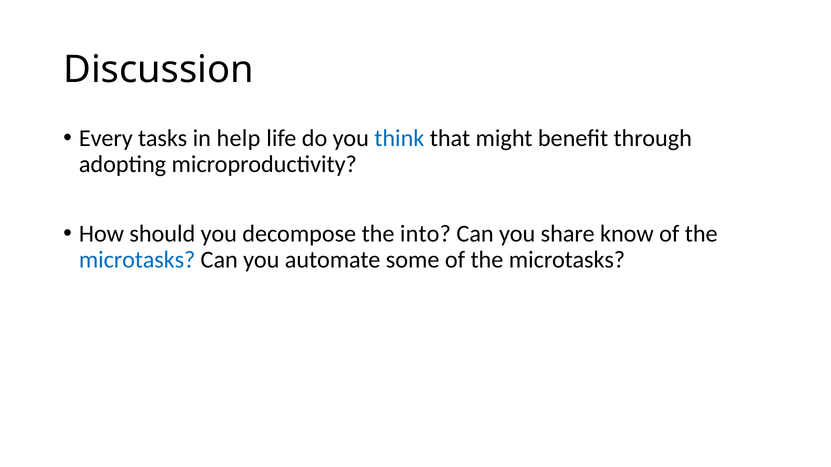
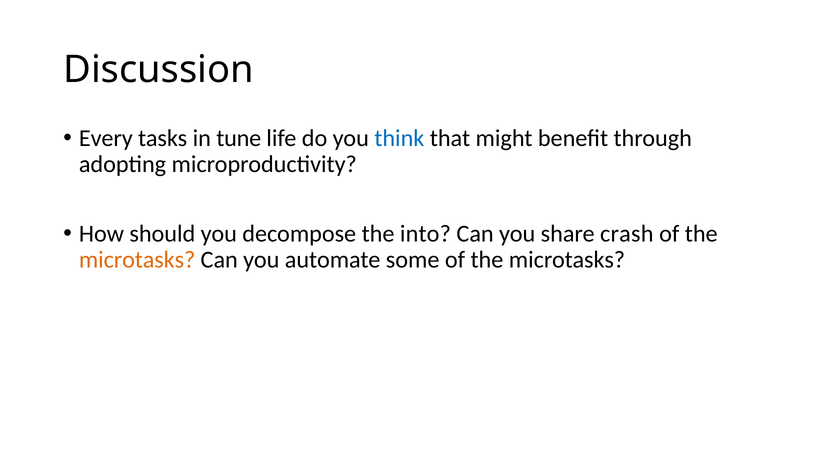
help: help -> tune
know: know -> crash
microtasks at (137, 260) colour: blue -> orange
